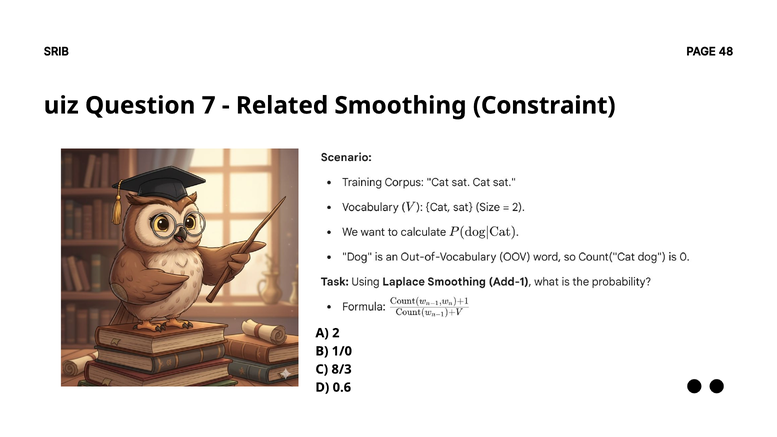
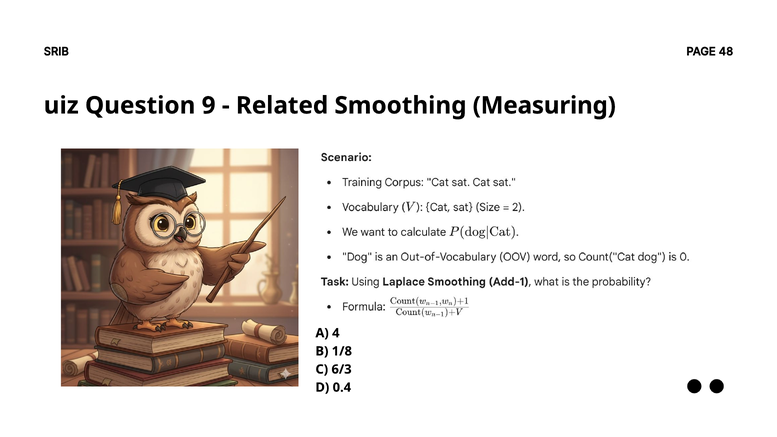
7: 7 -> 9
Constraint: Constraint -> Measuring
2: 2 -> 4
1/0: 1/0 -> 1/8
8/3: 8/3 -> 6/3
0.6: 0.6 -> 0.4
